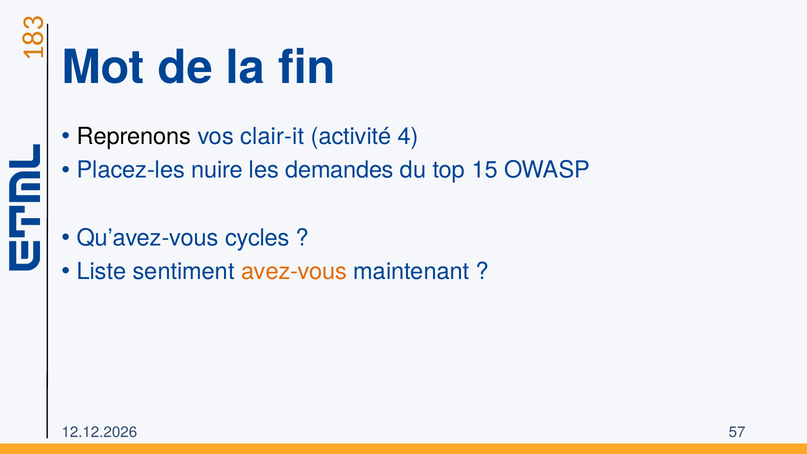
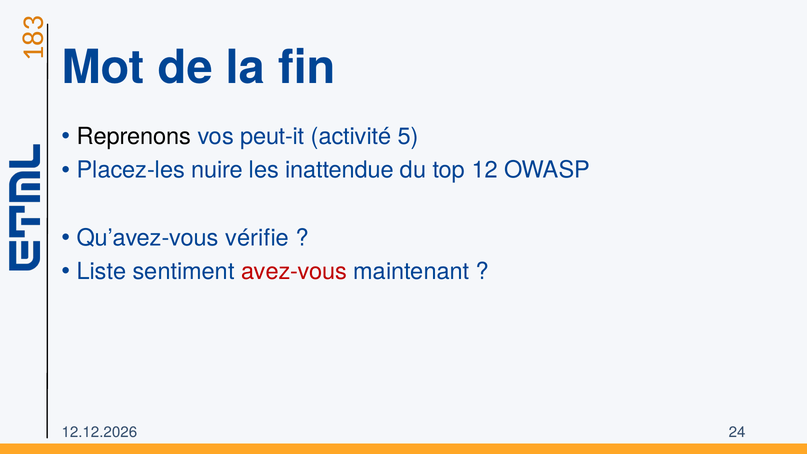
clair-it: clair-it -> peut-it
4: 4 -> 5
demandes: demandes -> inattendue
15: 15 -> 12
cycles: cycles -> vérifie
avez-vous colour: orange -> red
57: 57 -> 24
